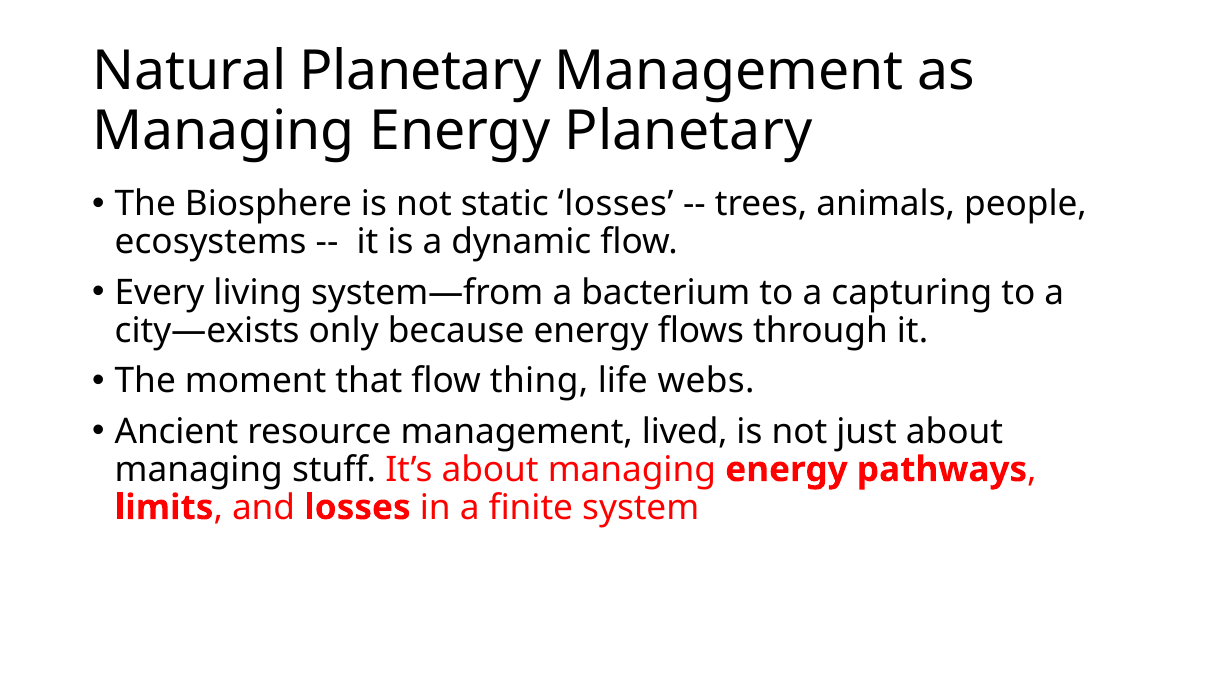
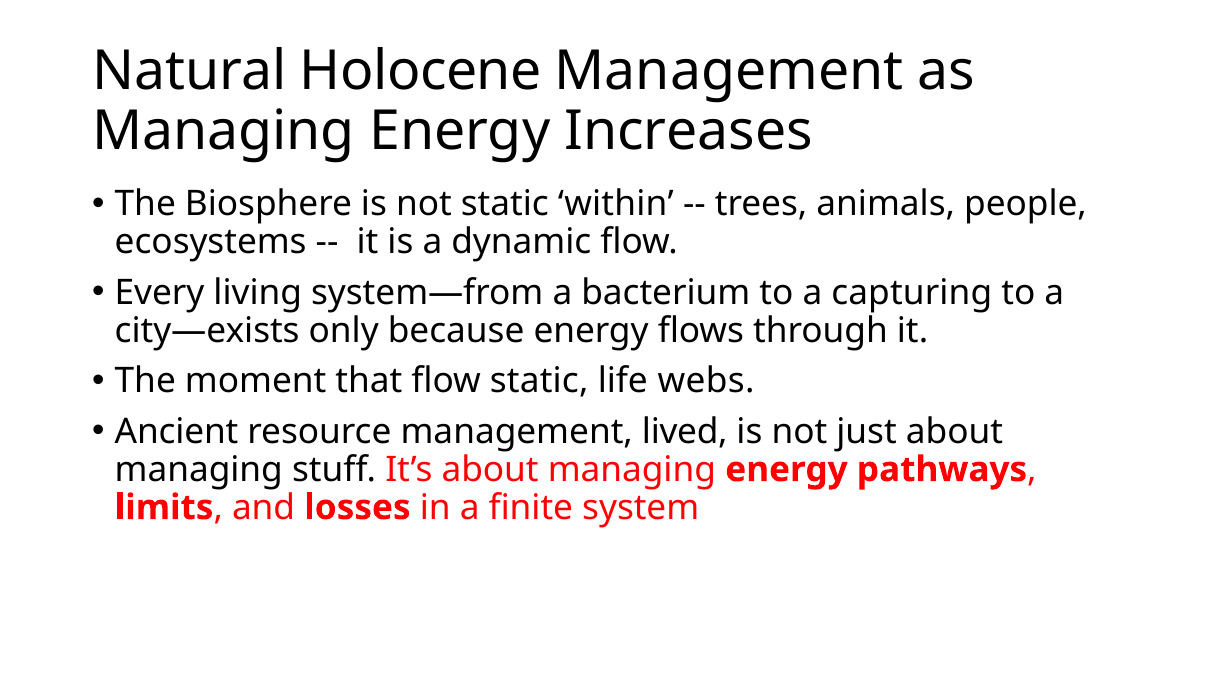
Natural Planetary: Planetary -> Holocene
Energy Planetary: Planetary -> Increases
static losses: losses -> within
flow thing: thing -> static
